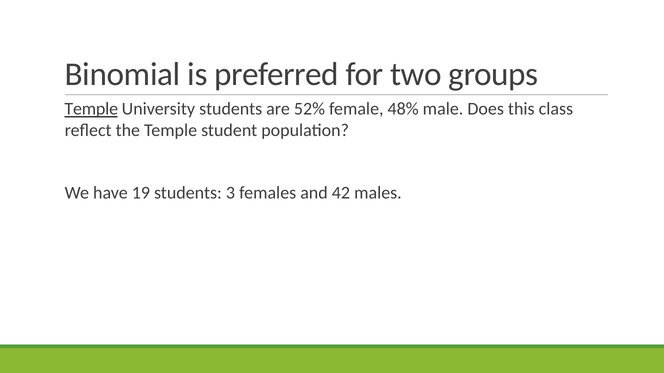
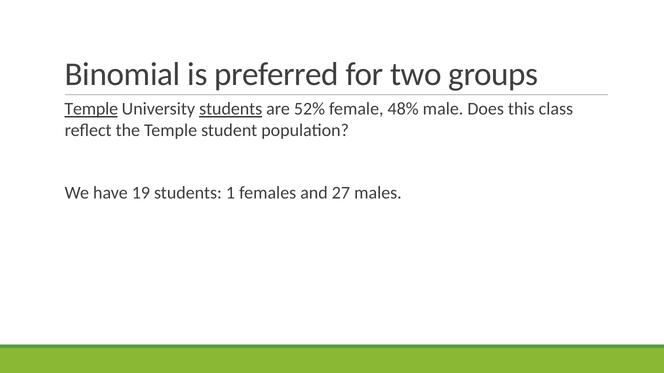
students at (231, 109) underline: none -> present
3: 3 -> 1
42: 42 -> 27
